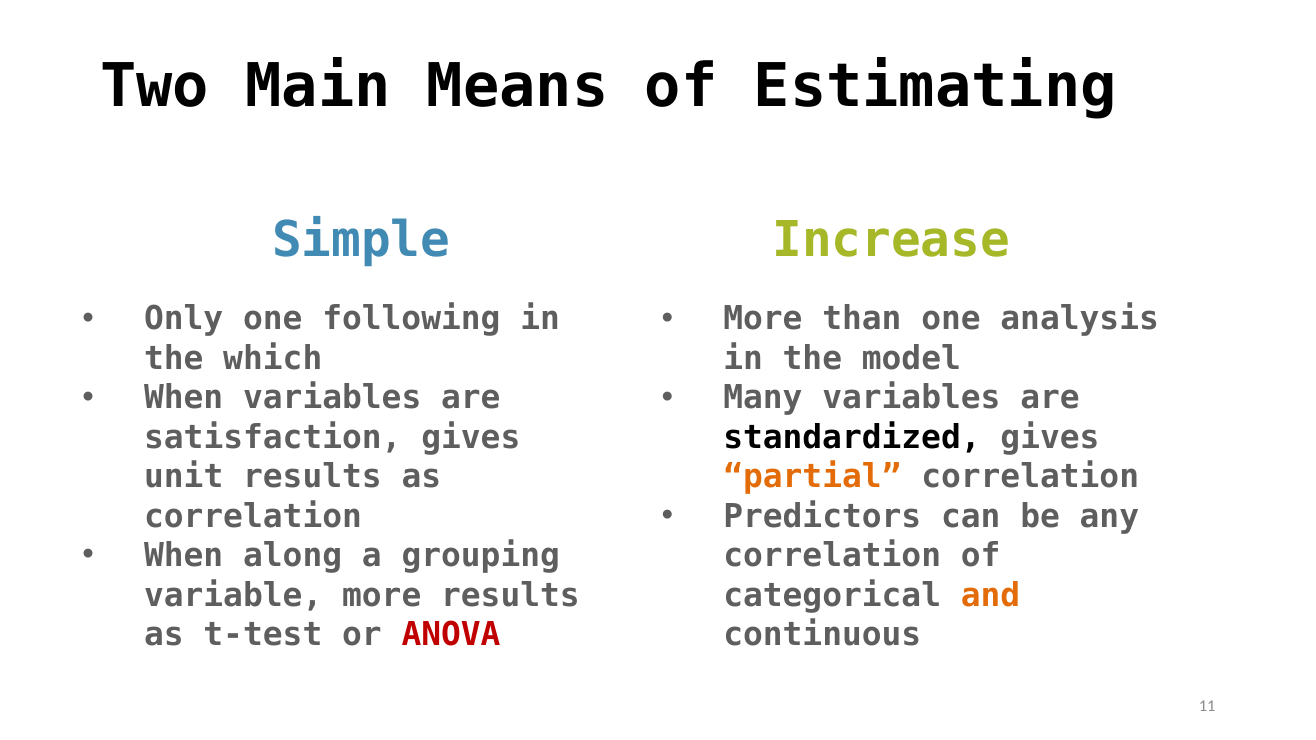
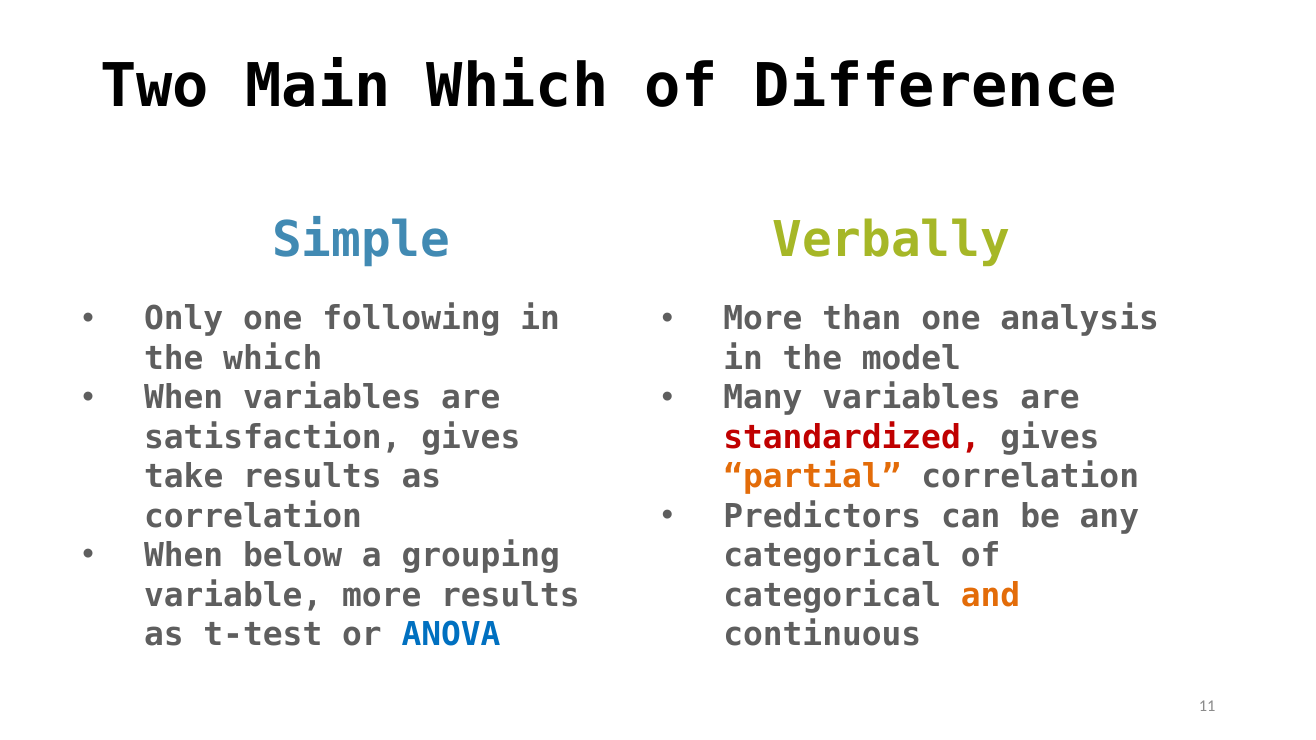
Main Means: Means -> Which
Estimating: Estimating -> Difference
Increase: Increase -> Verbally
standardized colour: black -> red
unit: unit -> take
along: along -> below
correlation at (832, 556): correlation -> categorical
ANOVA colour: red -> blue
